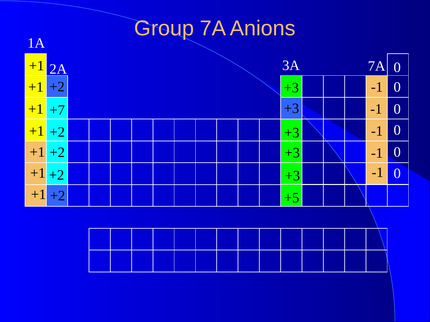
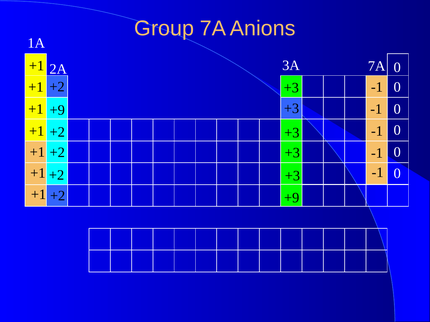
+7 at (57, 110): +7 -> +9
+5 at (292, 198): +5 -> +9
